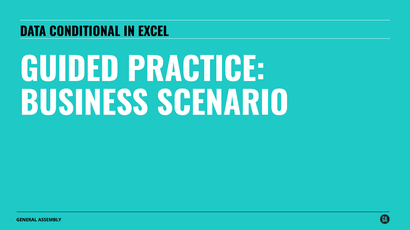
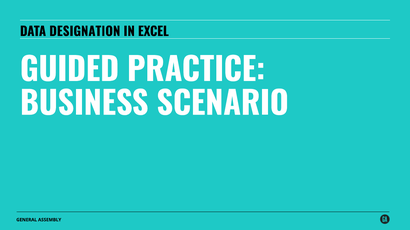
CONDITIONAL: CONDITIONAL -> DESIGNATION
